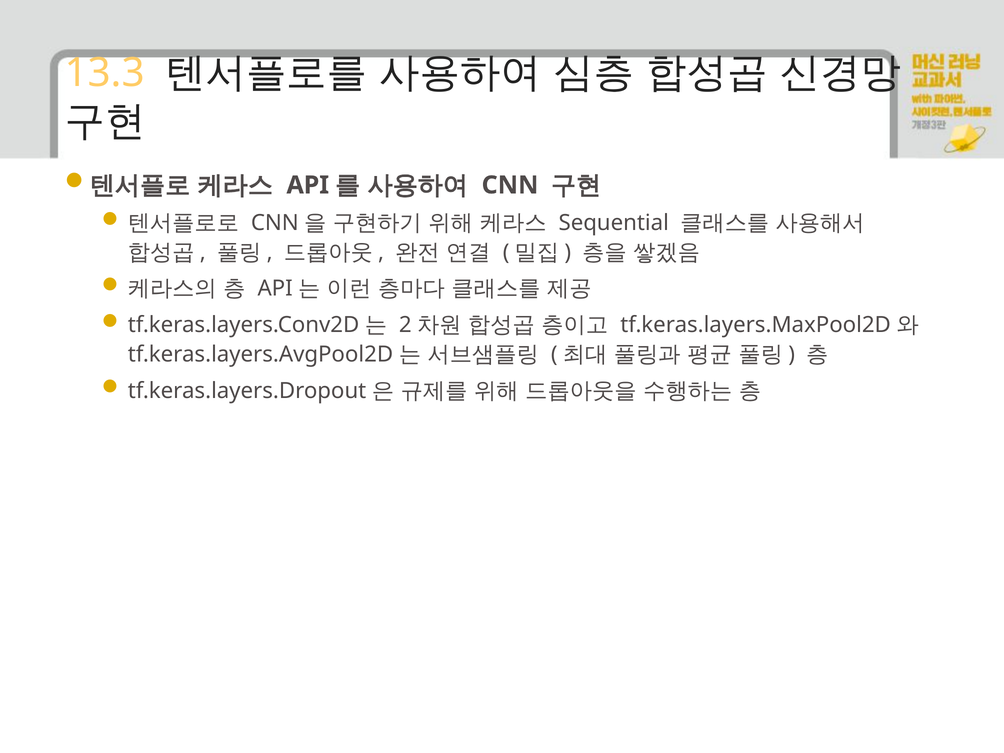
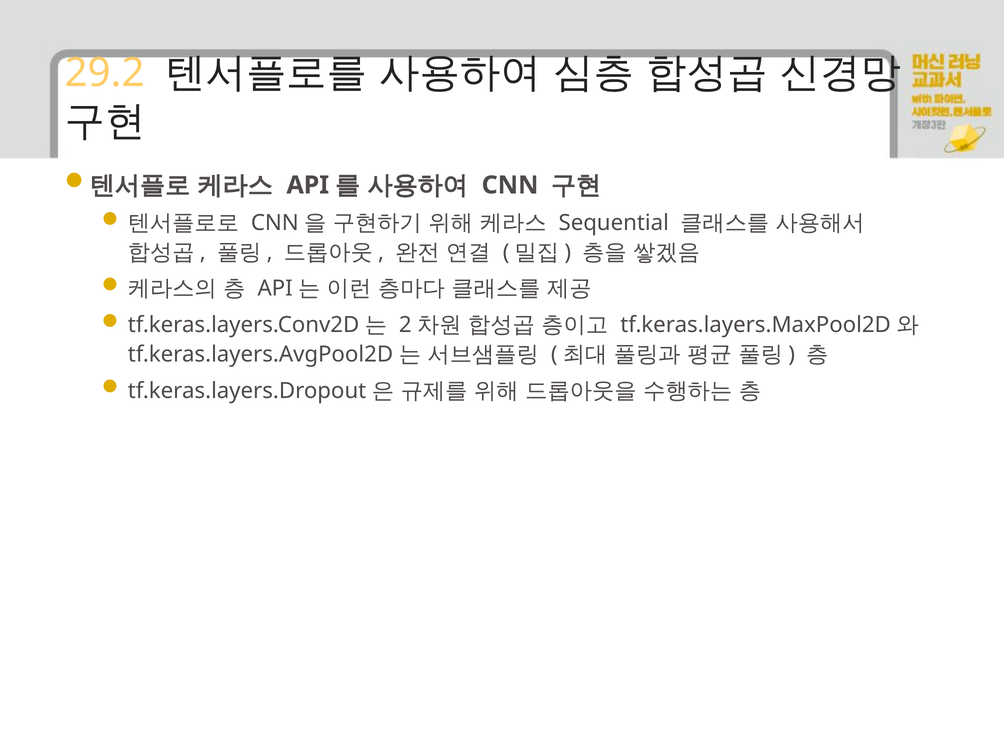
13.3: 13.3 -> 29.2
